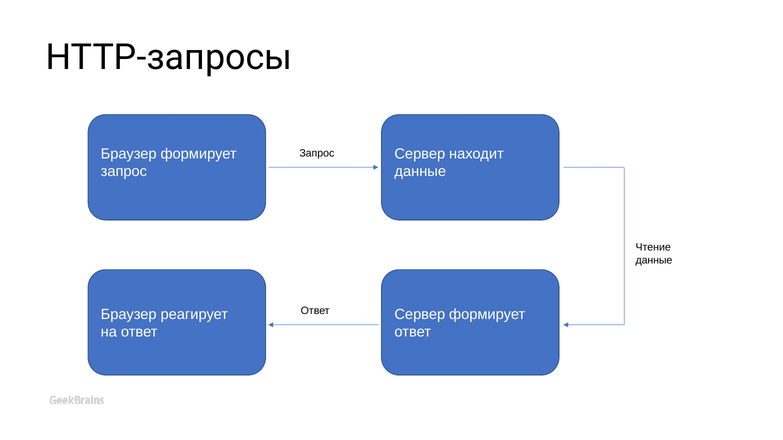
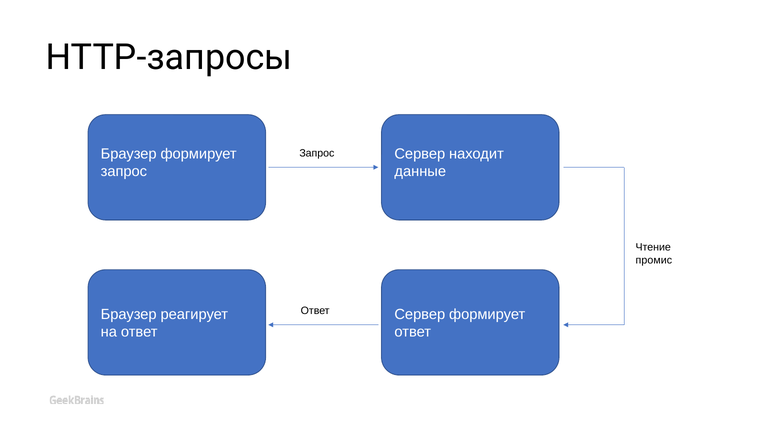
данные at (654, 260): данные -> промис
